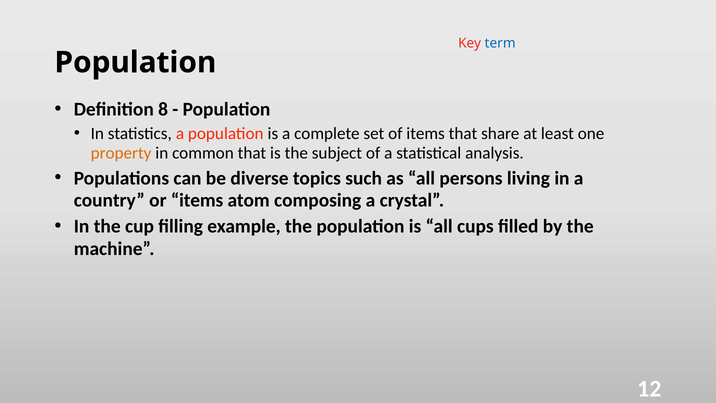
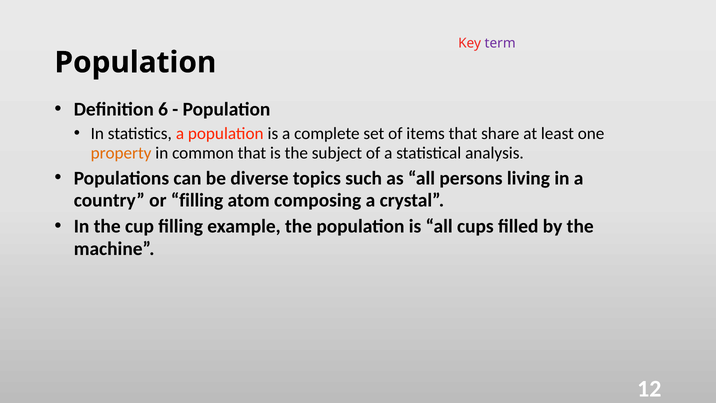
term colour: blue -> purple
8: 8 -> 6
or items: items -> filling
